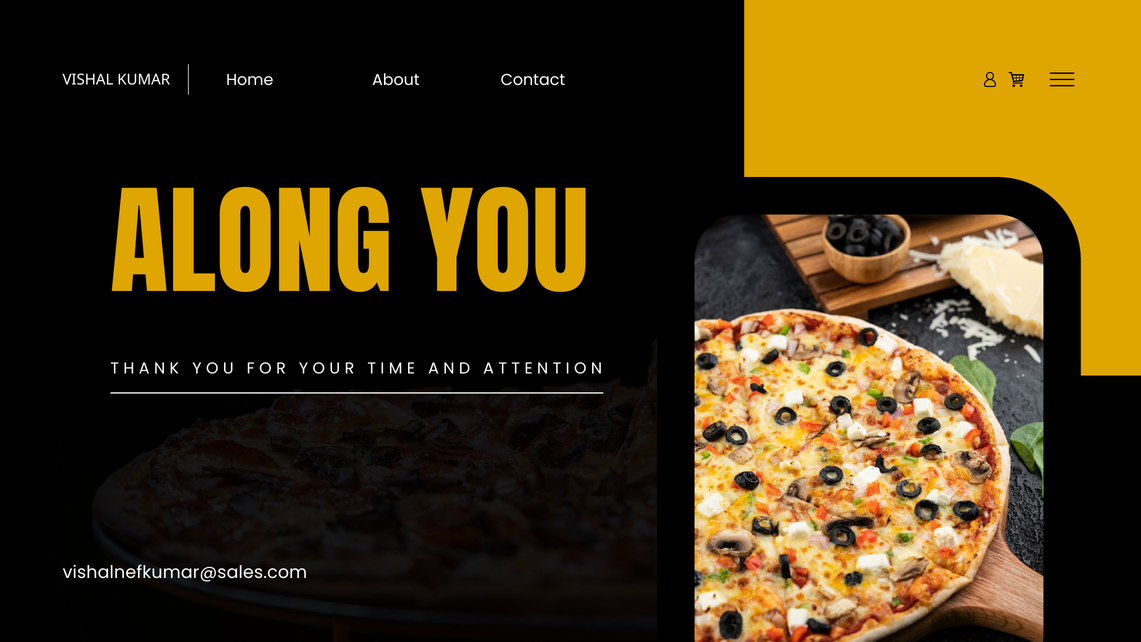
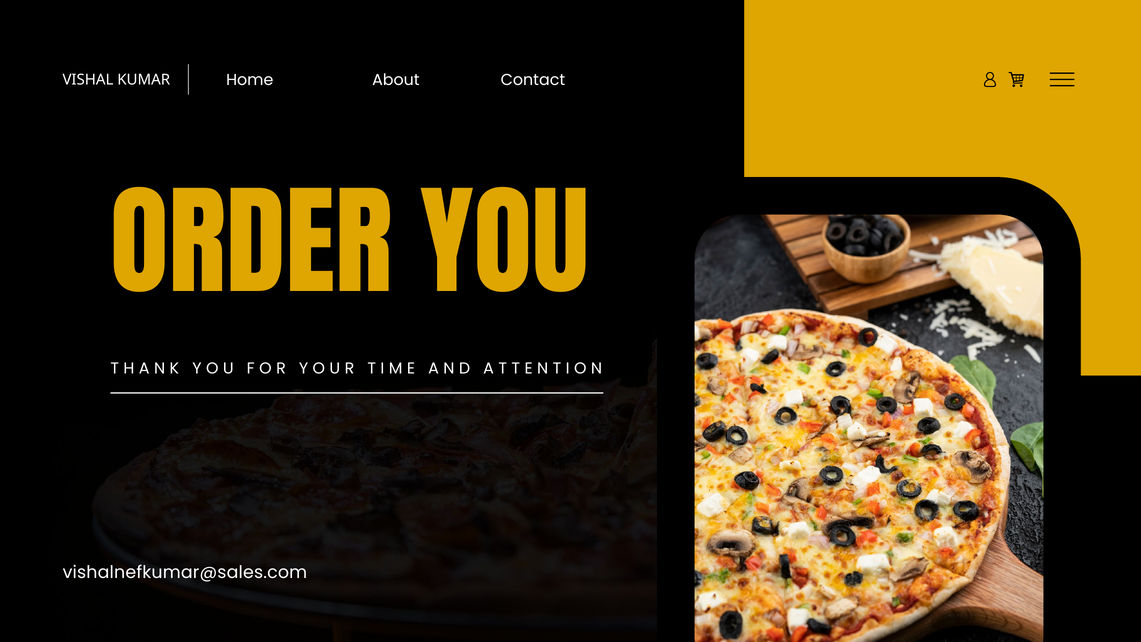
ALONG: ALONG -> ORDER
